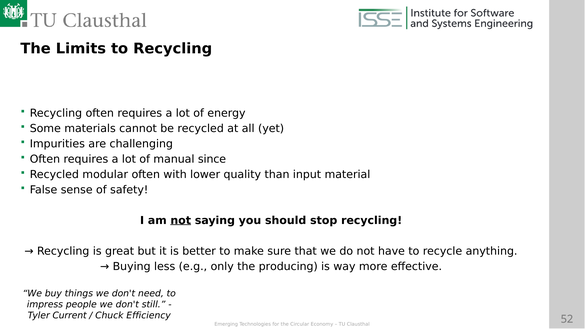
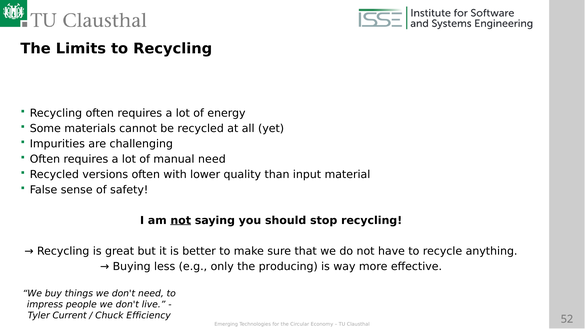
manual since: since -> need
modular: modular -> versions
still: still -> live
